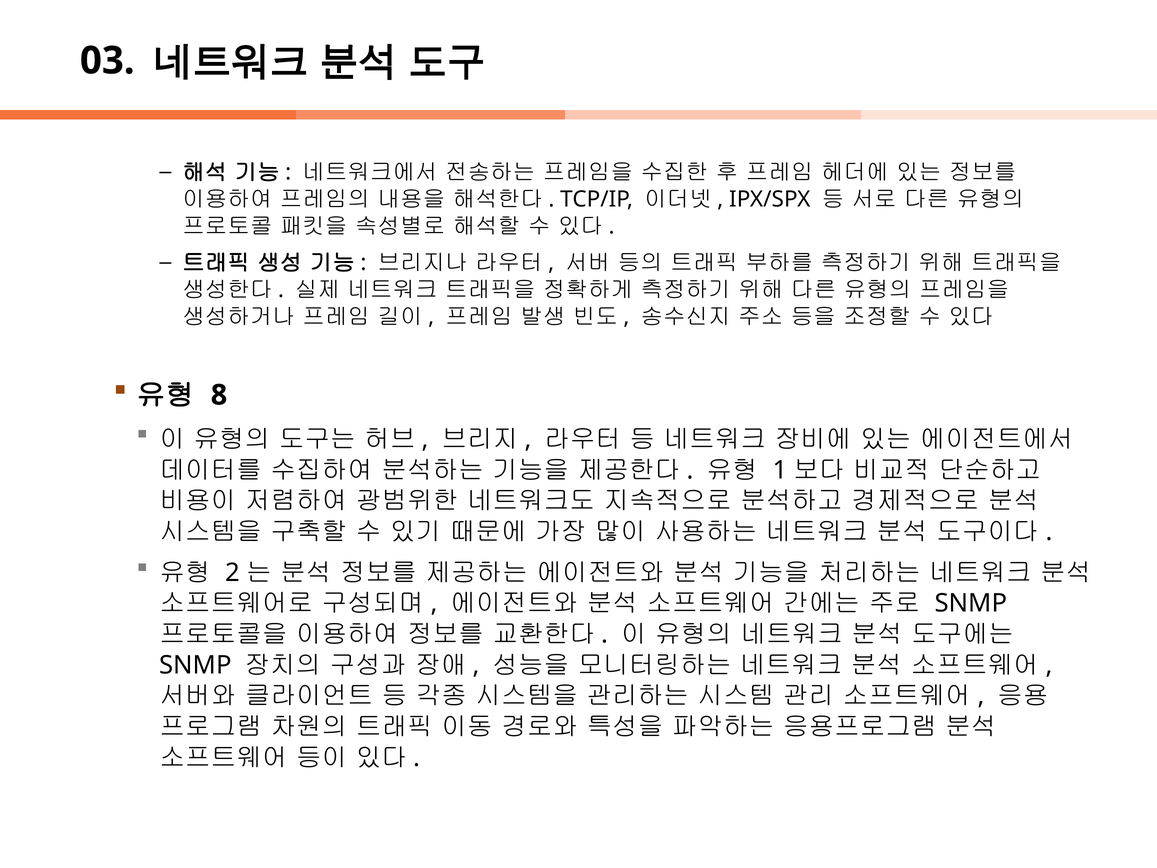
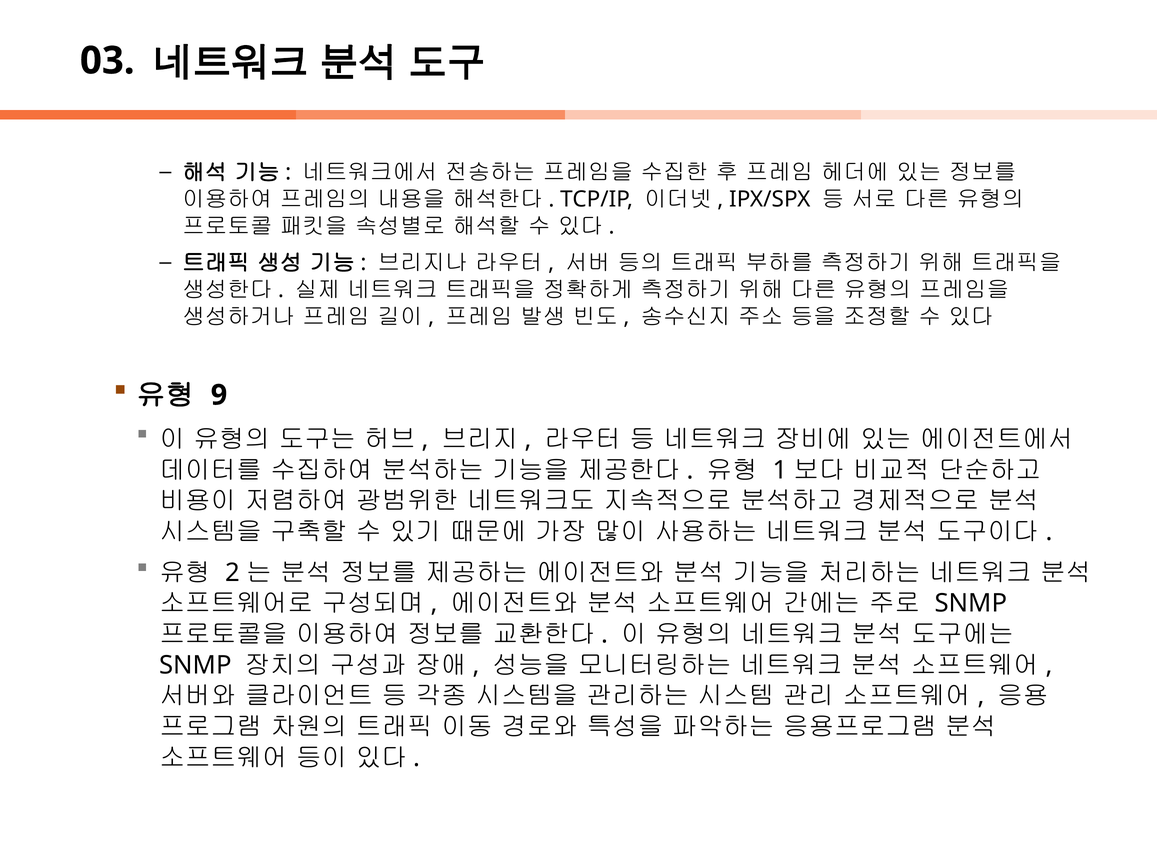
8: 8 -> 9
